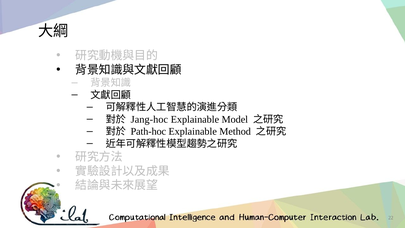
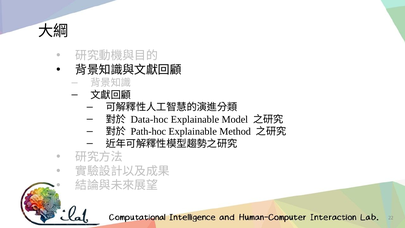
Jang-hoc: Jang-hoc -> Data-hoc
